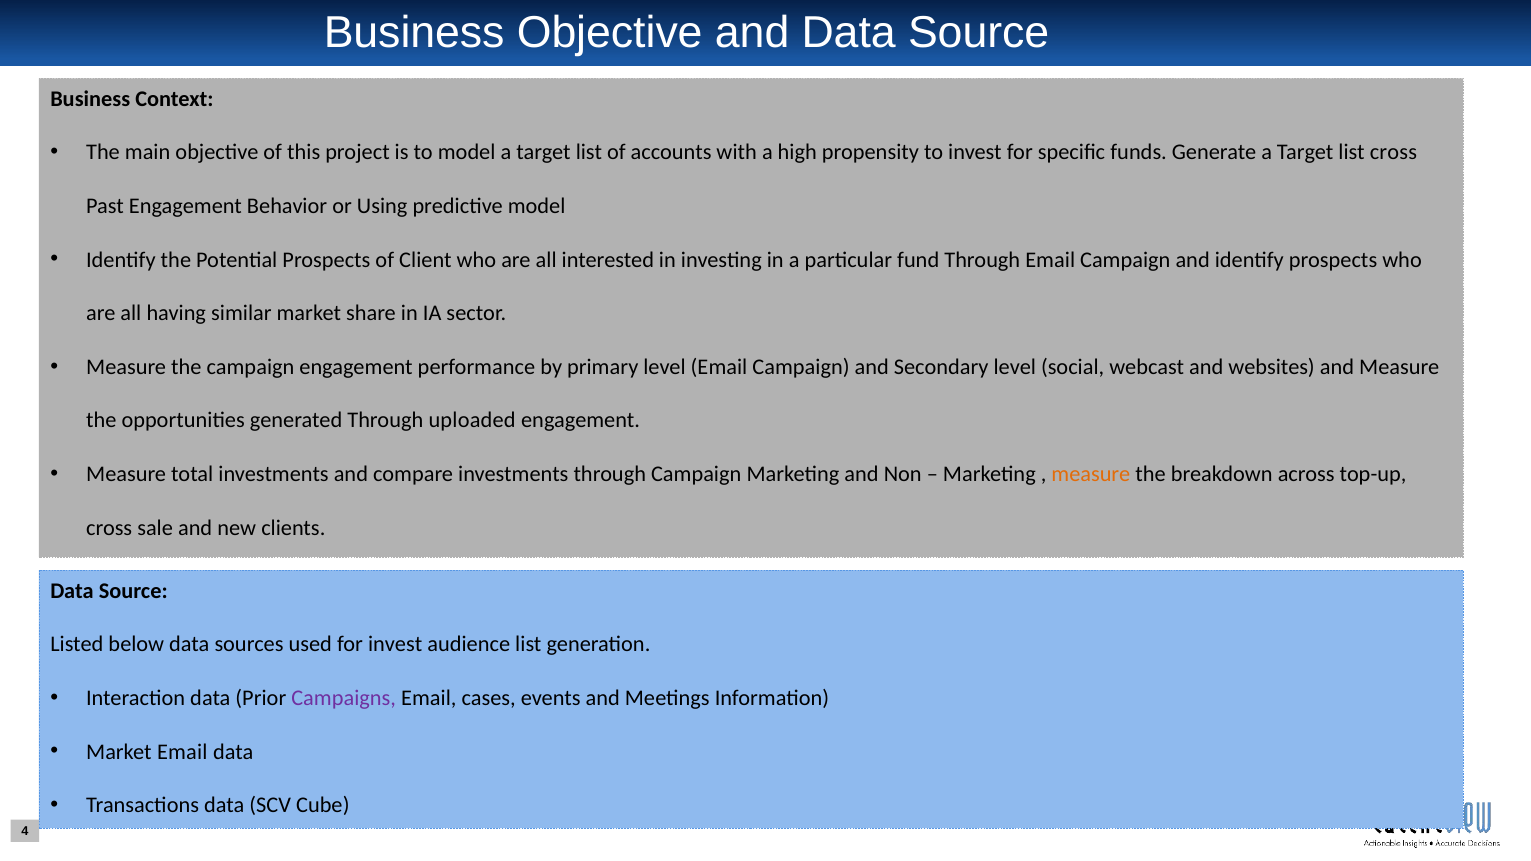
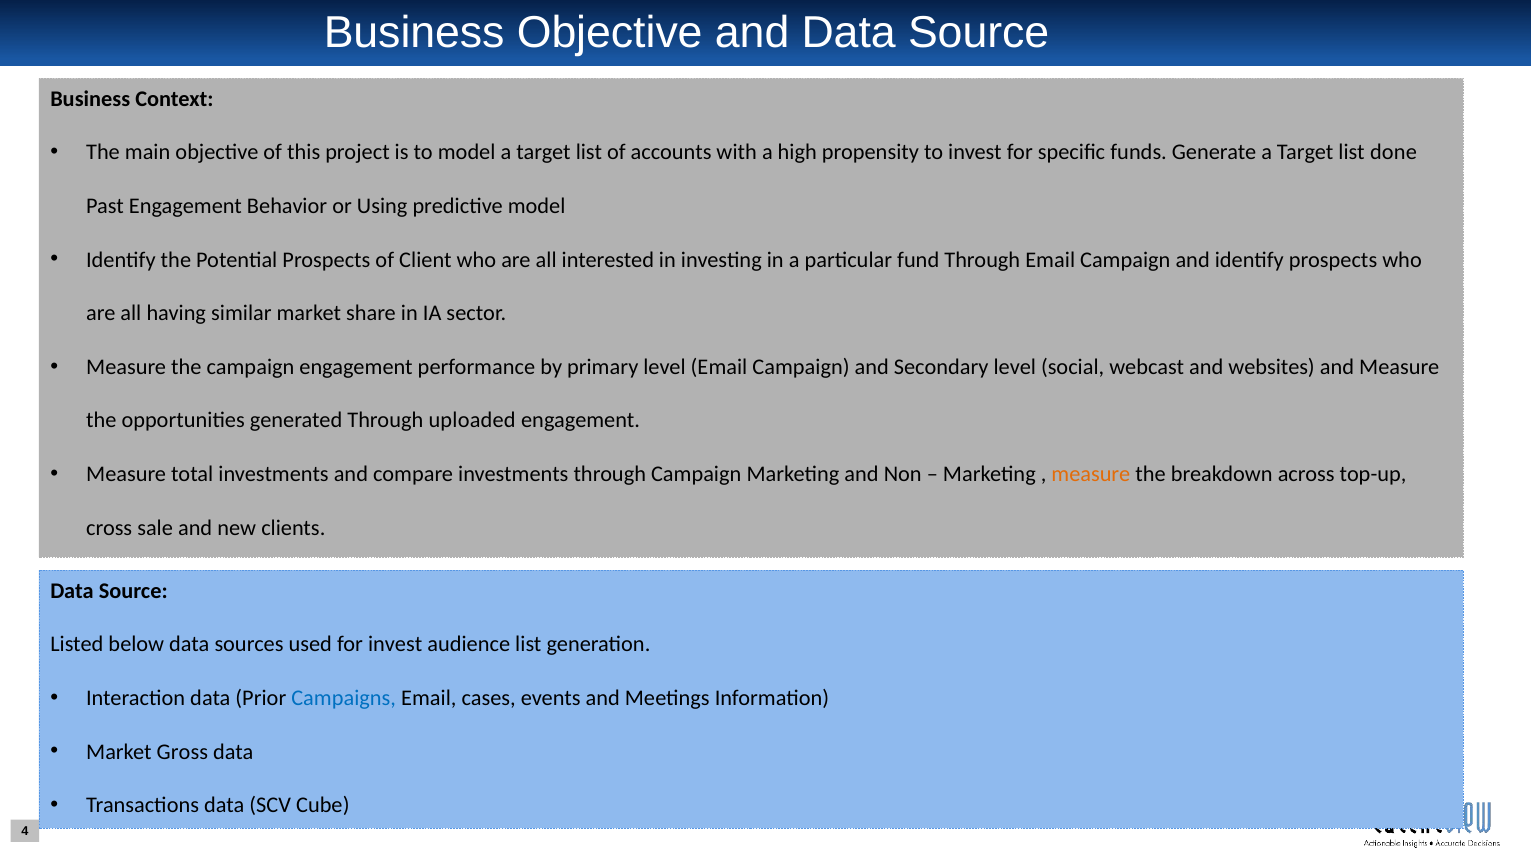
list cross: cross -> done
Campaigns colour: purple -> blue
Market Email: Email -> Gross
